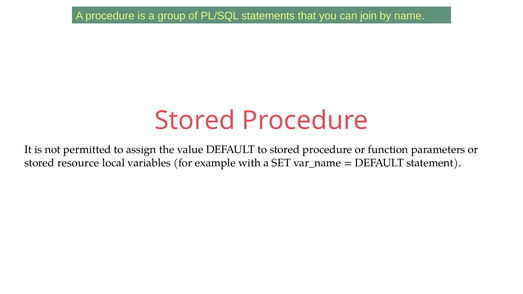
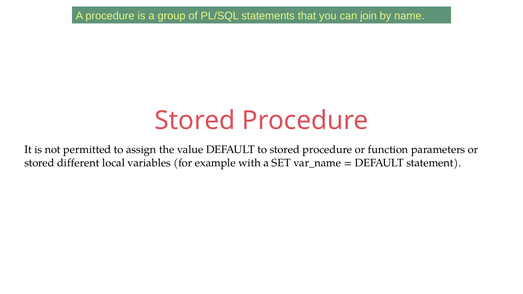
resource: resource -> different
